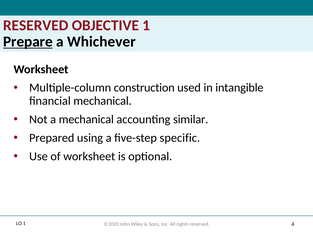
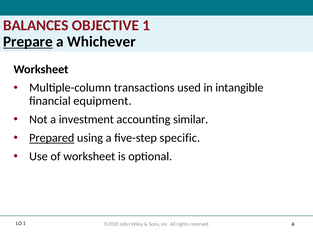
RESERVED at (36, 25): RESERVED -> BALANCES
construction: construction -> transactions
financial mechanical: mechanical -> equipment
a mechanical: mechanical -> investment
Prepared underline: none -> present
